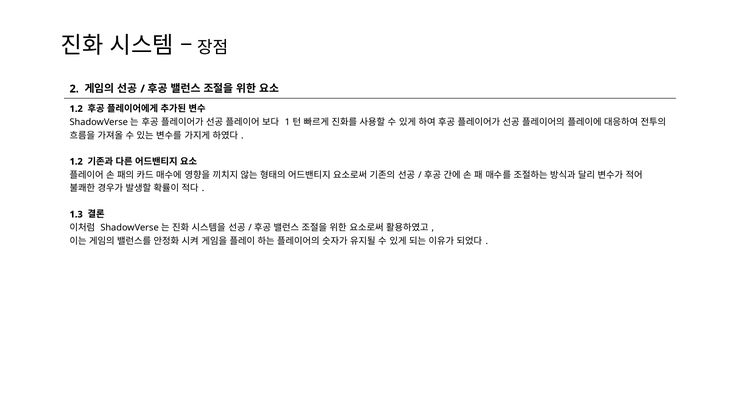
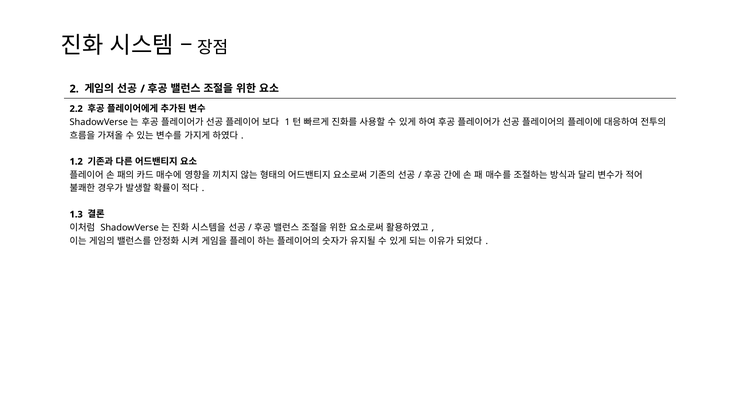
1.2 at (76, 109): 1.2 -> 2.2
